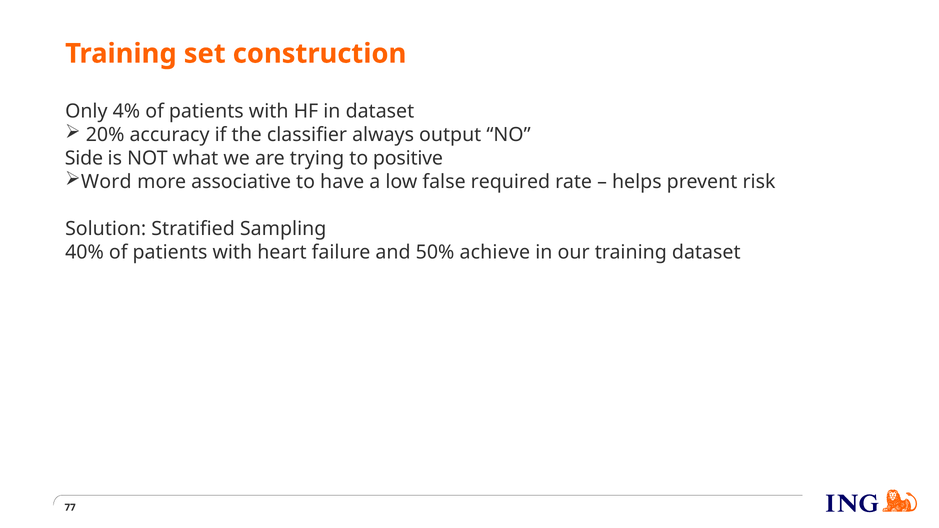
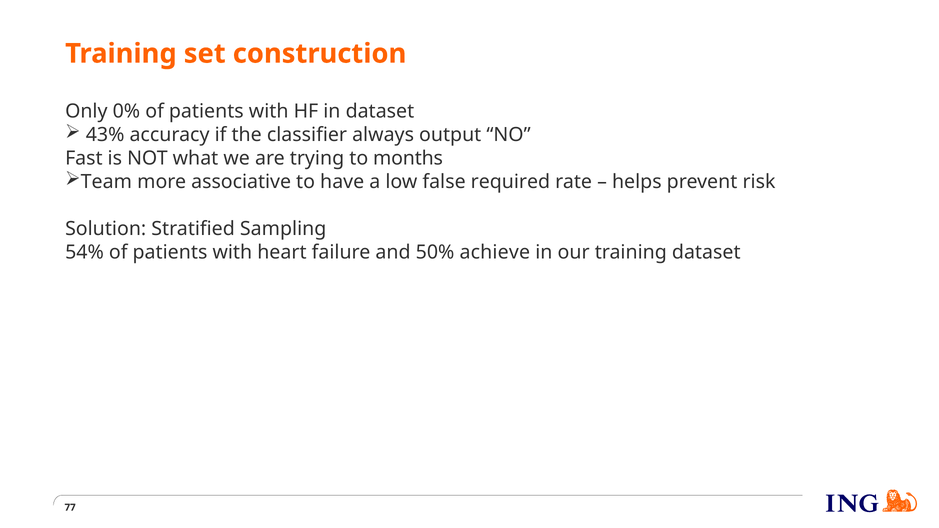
4%: 4% -> 0%
20%: 20% -> 43%
Side: Side -> Fast
positive: positive -> months
Word: Word -> Team
40%: 40% -> 54%
